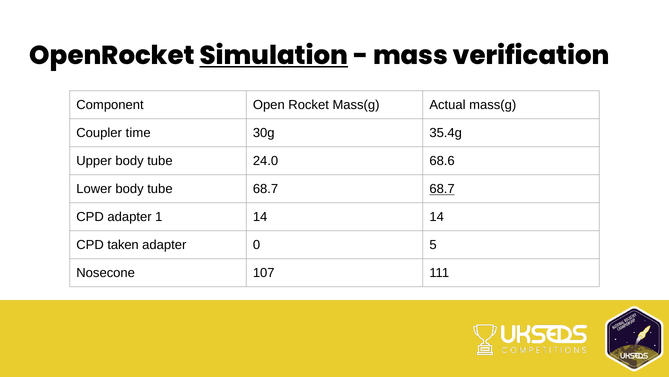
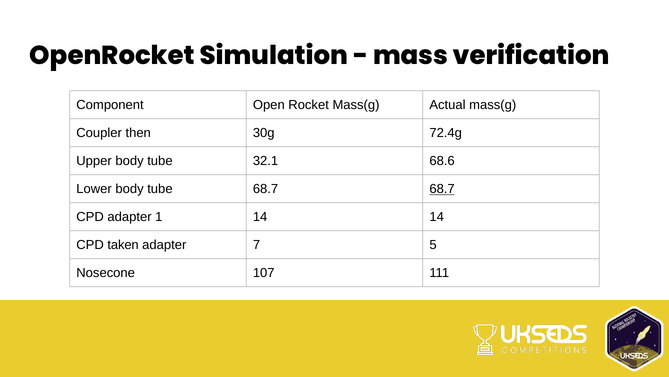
Simulation underline: present -> none
time: time -> then
35.4g: 35.4g -> 72.4g
24.0: 24.0 -> 32.1
0: 0 -> 7
